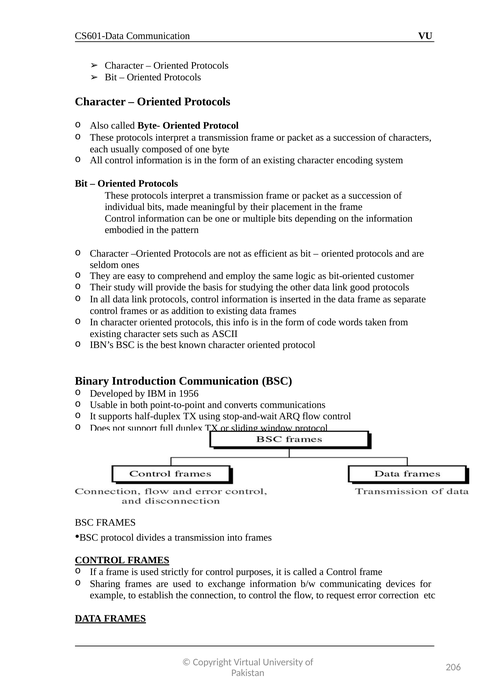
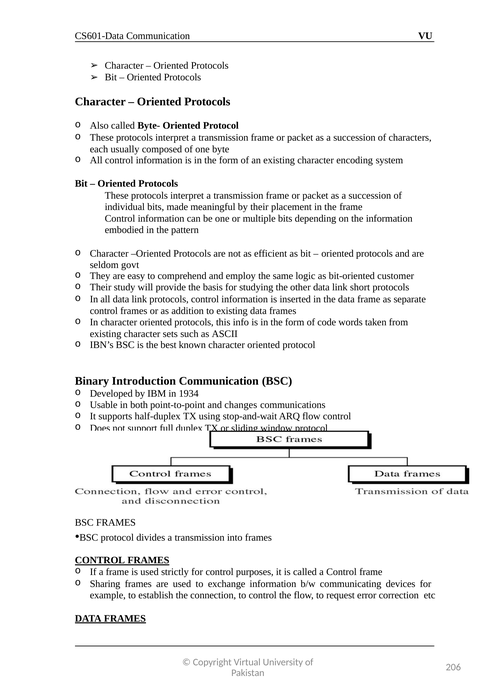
ones: ones -> govt
good: good -> short
1956: 1956 -> 1934
converts: converts -> changes
